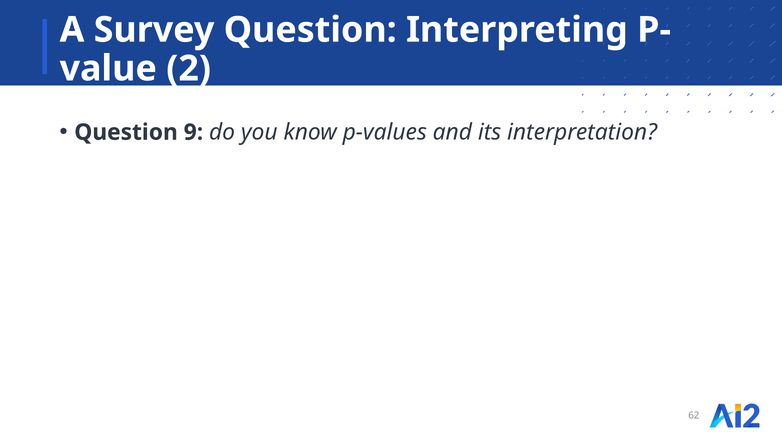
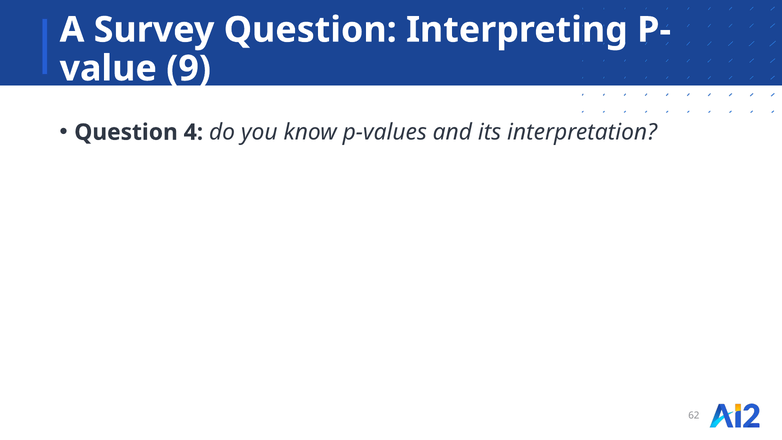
2: 2 -> 9
9: 9 -> 4
